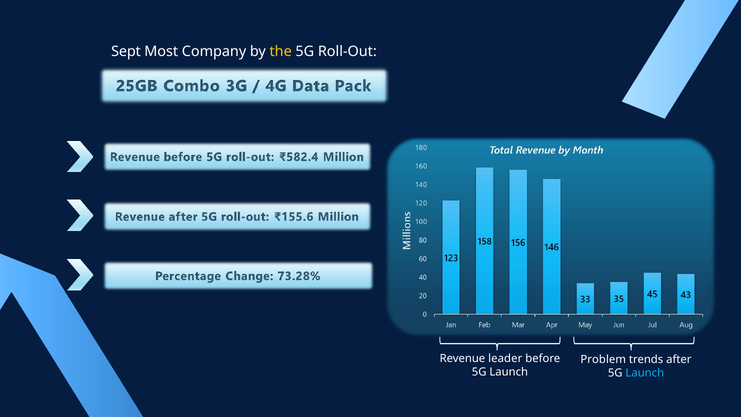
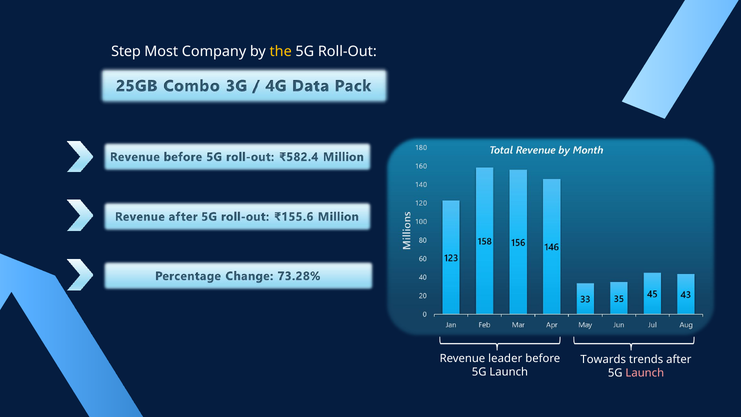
Sept: Sept -> Step
Problem: Problem -> Towards
Launch at (645, 373) colour: light blue -> pink
